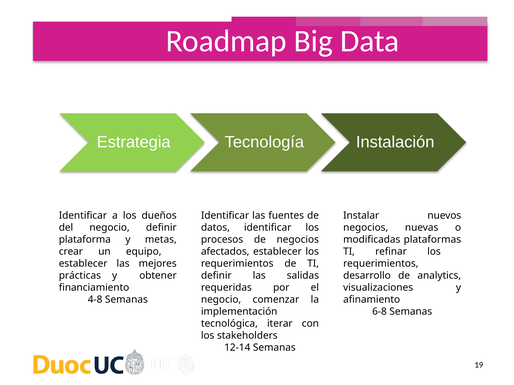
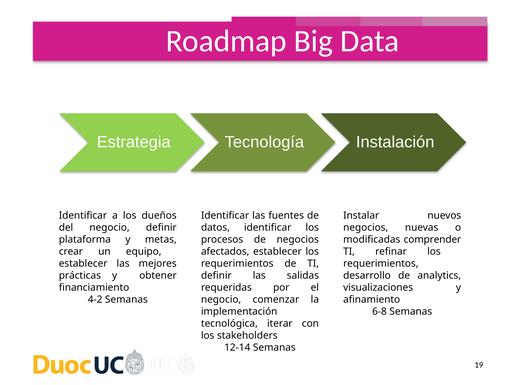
plataformas: plataformas -> comprender
4-8: 4-8 -> 4-2
